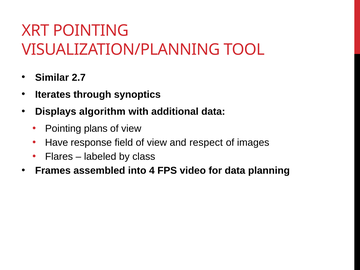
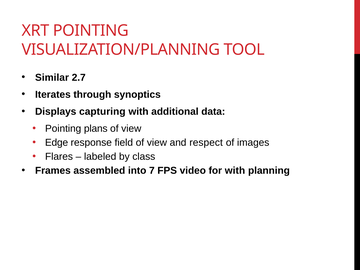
algorithm: algorithm -> capturing
Have: Have -> Edge
4: 4 -> 7
for data: data -> with
